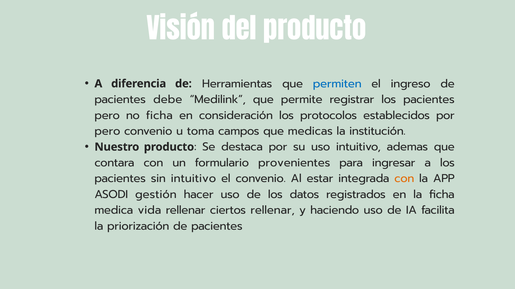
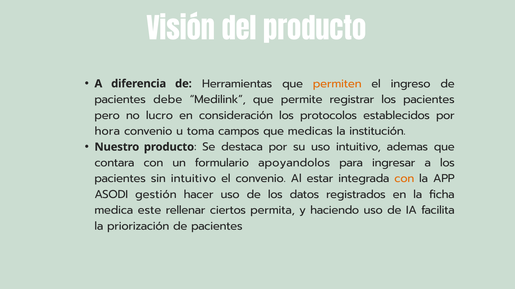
permiten colour: blue -> orange
no ficha: ficha -> lucro
pero at (107, 131): pero -> hora
provenientes: provenientes -> apoyandolos
vida: vida -> este
ciertos rellenar: rellenar -> permita
